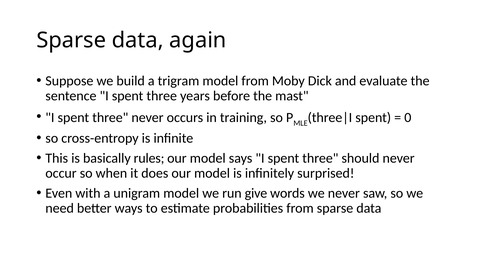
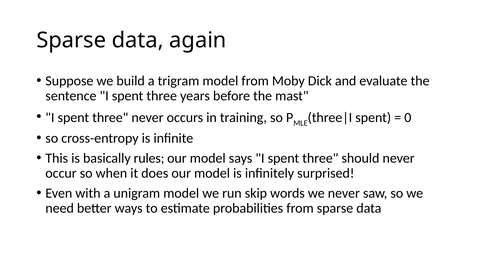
give: give -> skip
